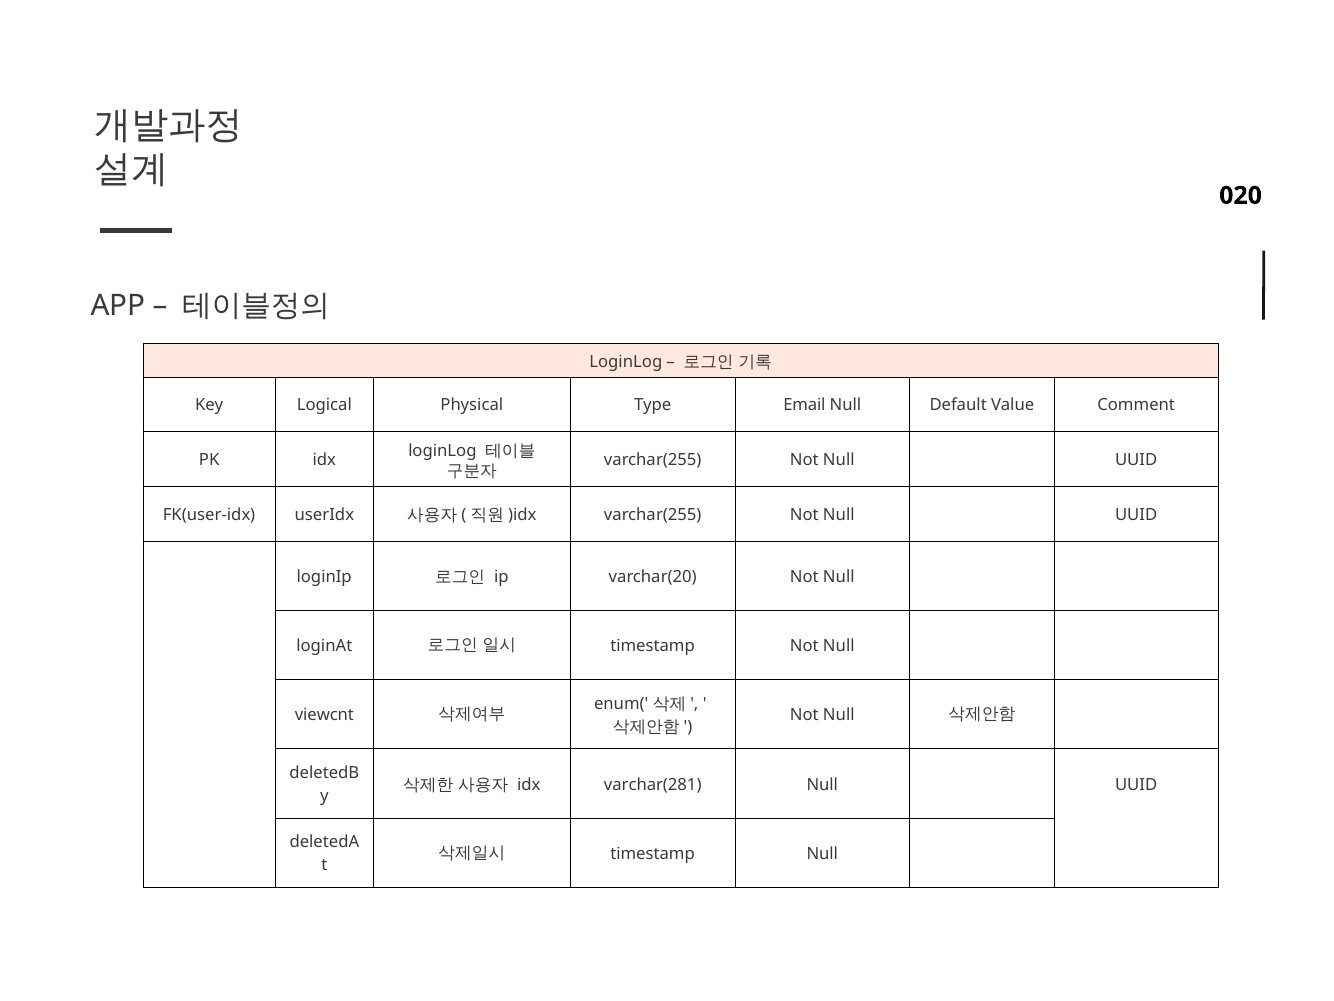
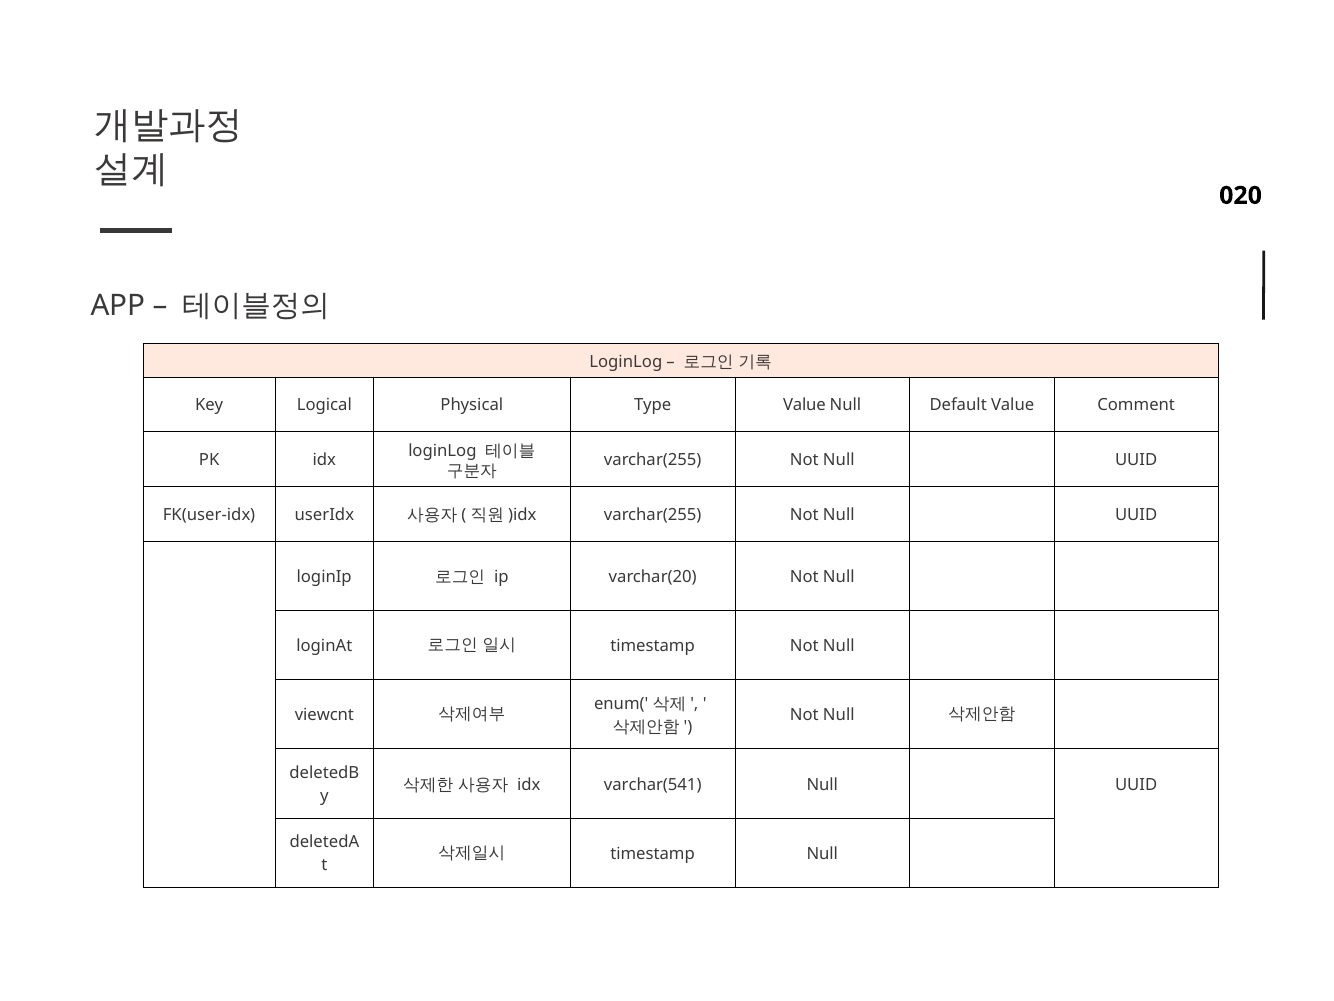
Type Email: Email -> Value
varchar(281: varchar(281 -> varchar(541
